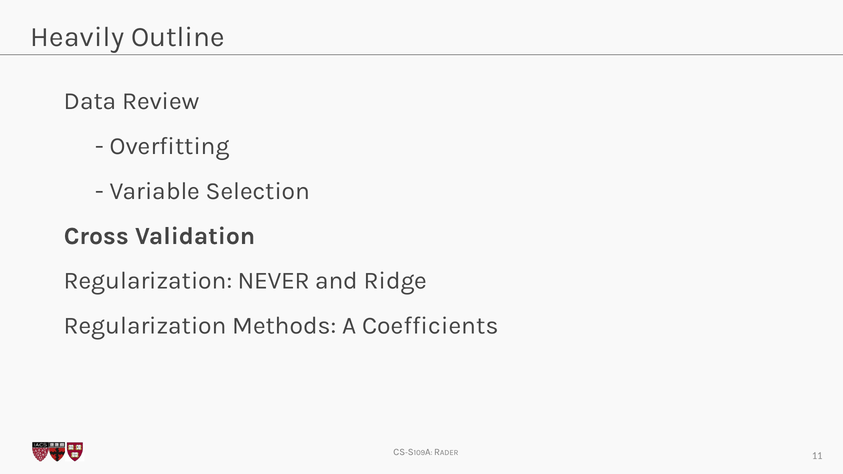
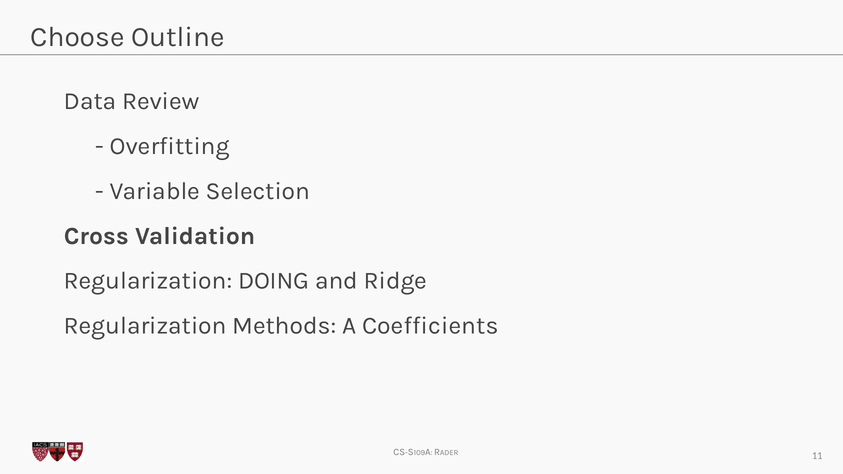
Heavily: Heavily -> Choose
NEVER: NEVER -> DOING
